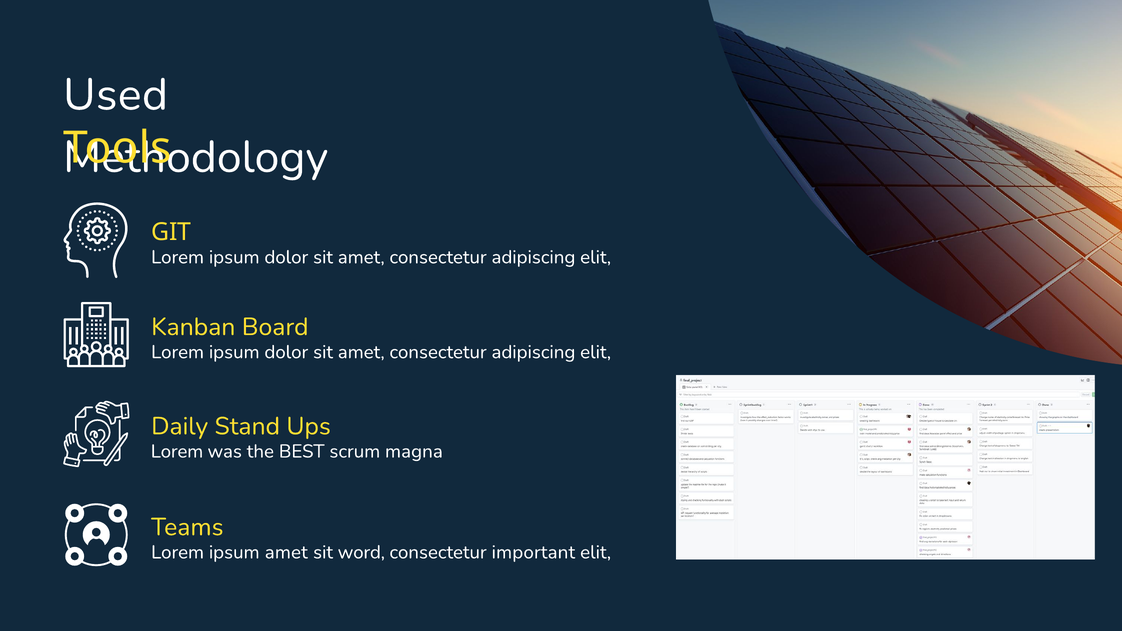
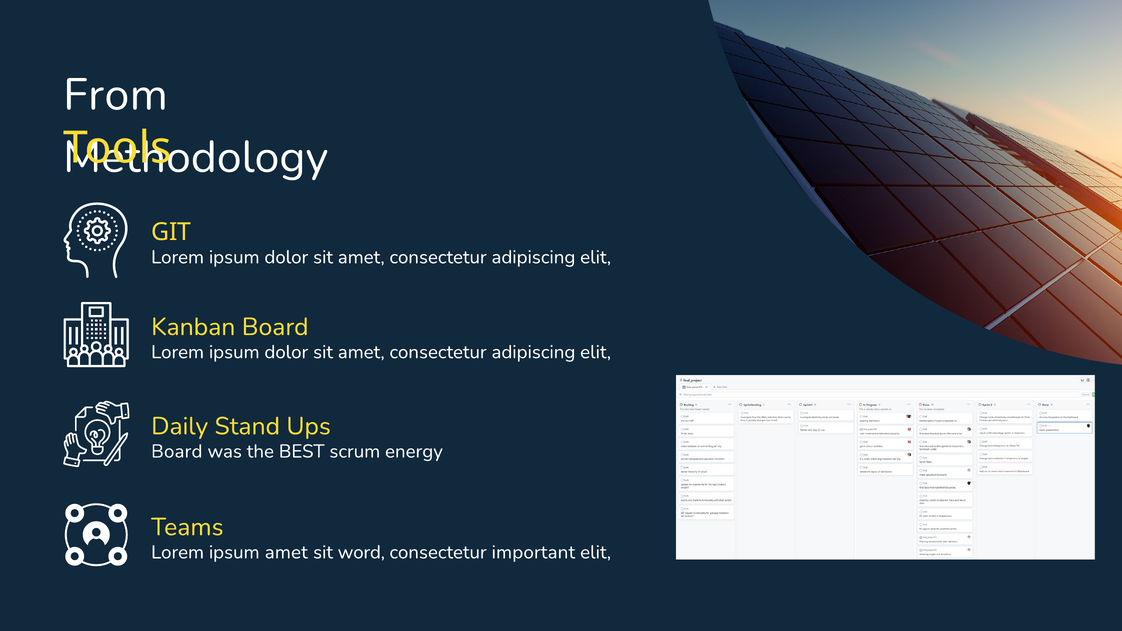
Used: Used -> From
Lorem at (177, 451): Lorem -> Board
magna: magna -> energy
